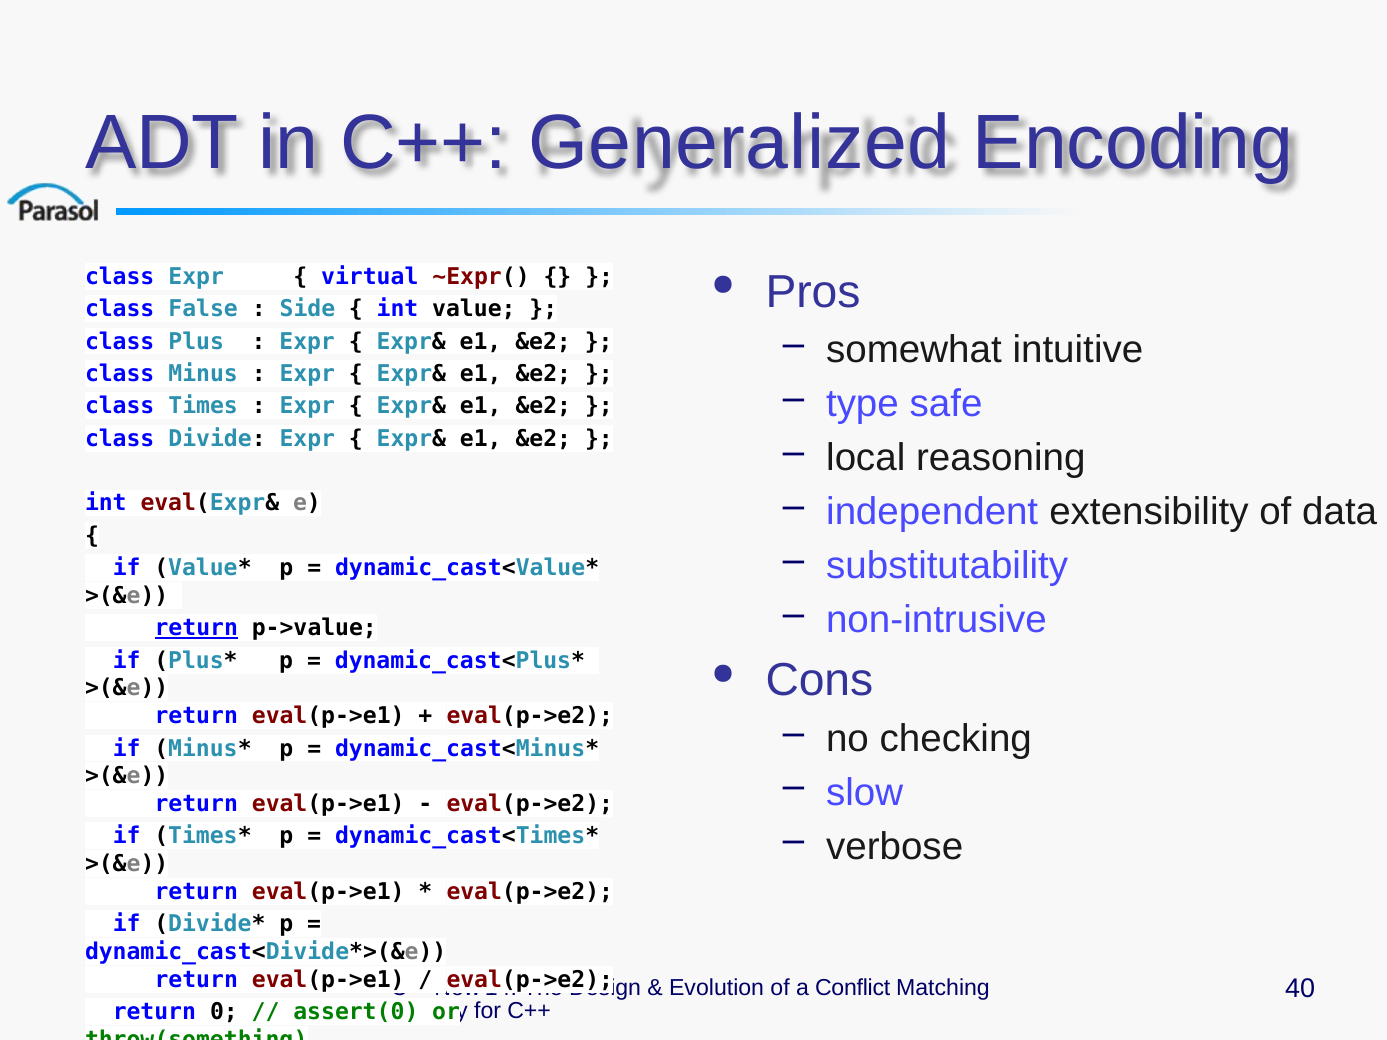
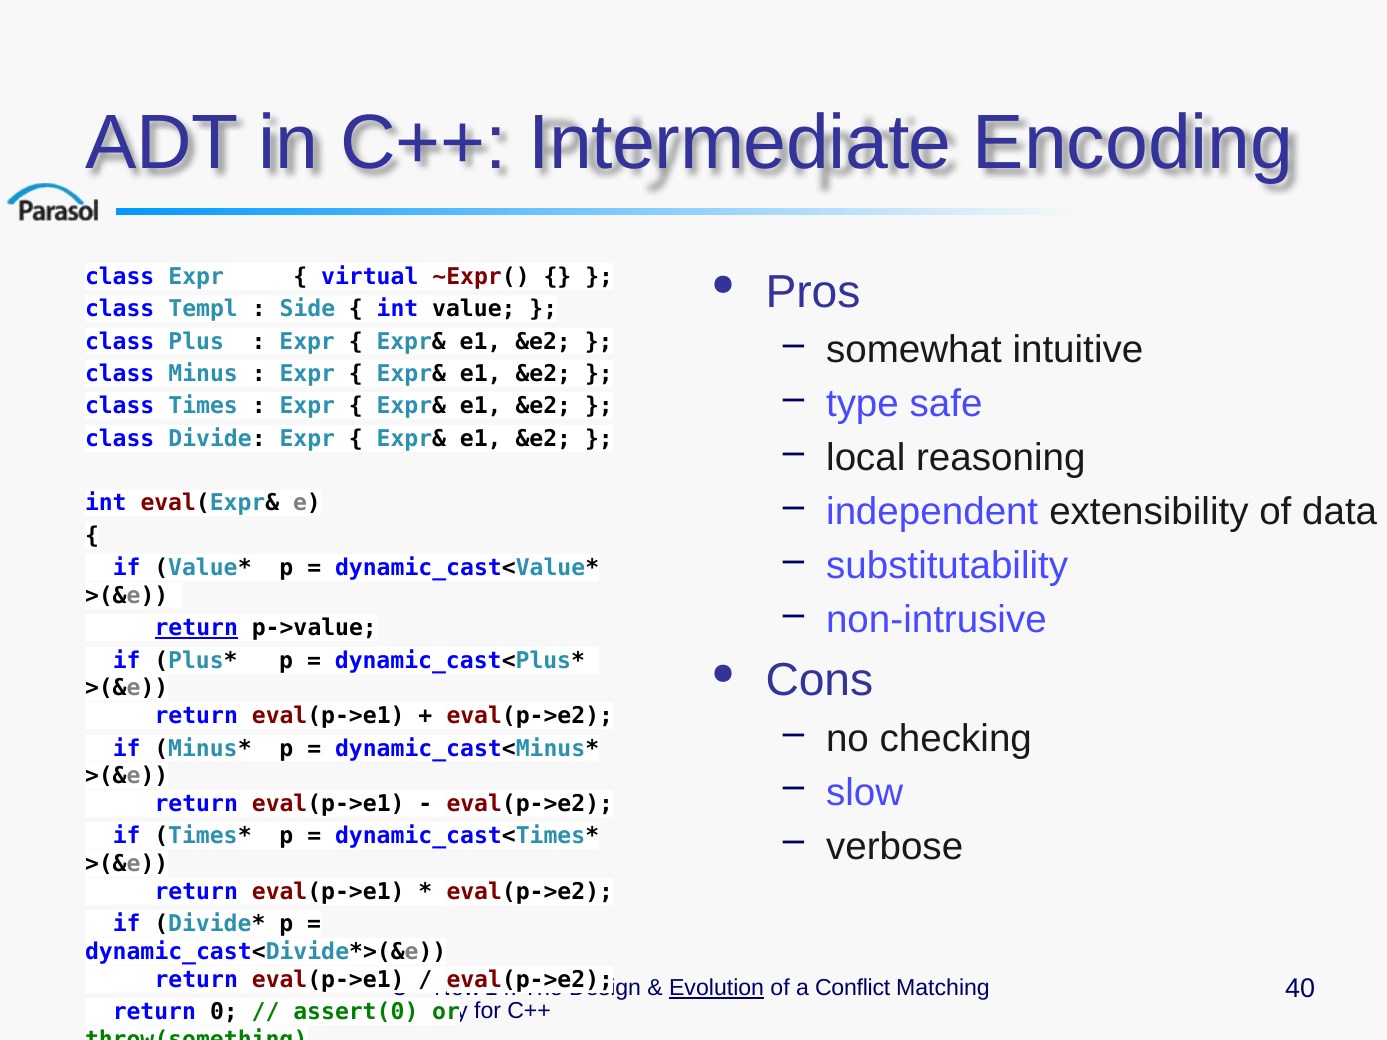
Generalized: Generalized -> Intermediate
False: False -> Templ
Evolution underline: none -> present
